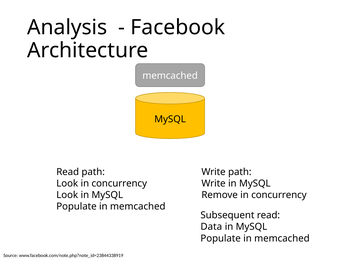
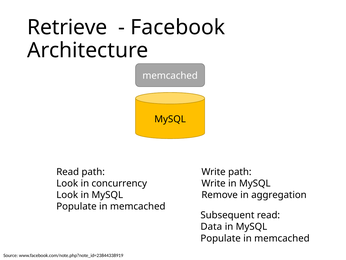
Analysis: Analysis -> Retrieve
Remove in concurrency: concurrency -> aggregation
